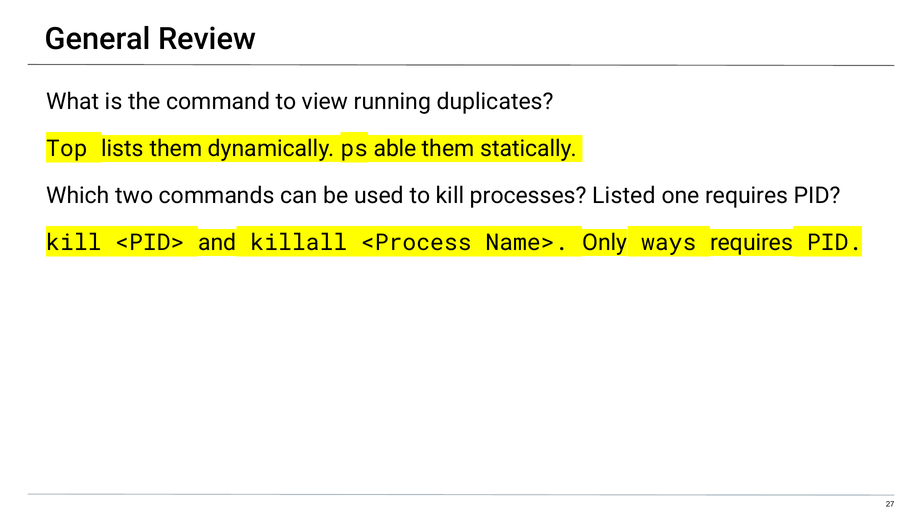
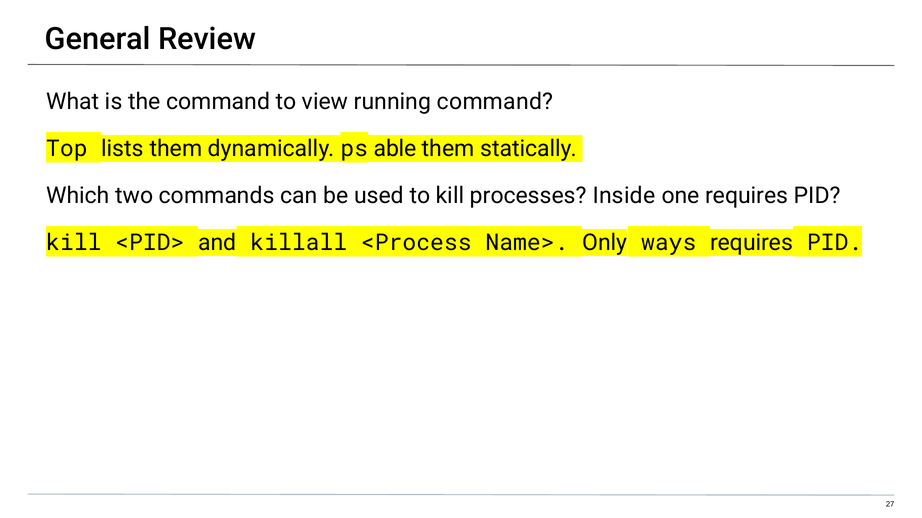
running duplicates: duplicates -> command
Listed: Listed -> Inside
